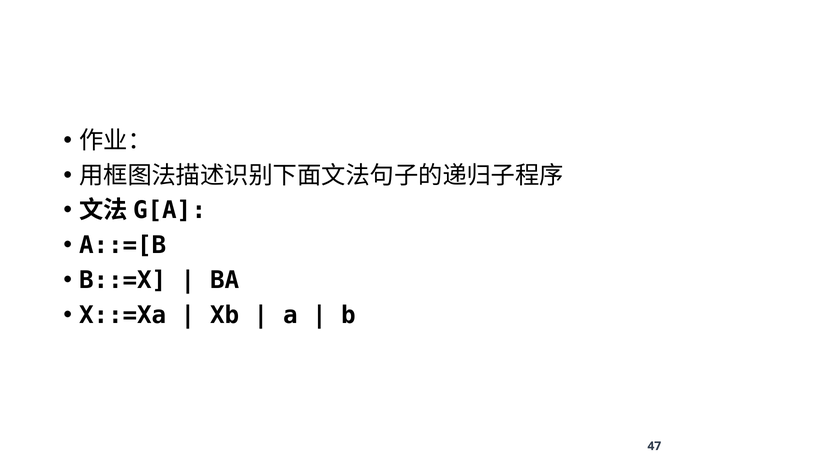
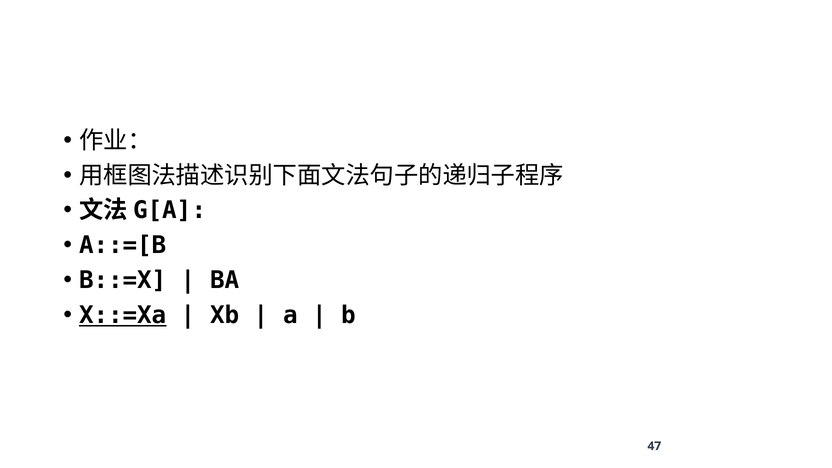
X::=Xa underline: none -> present
